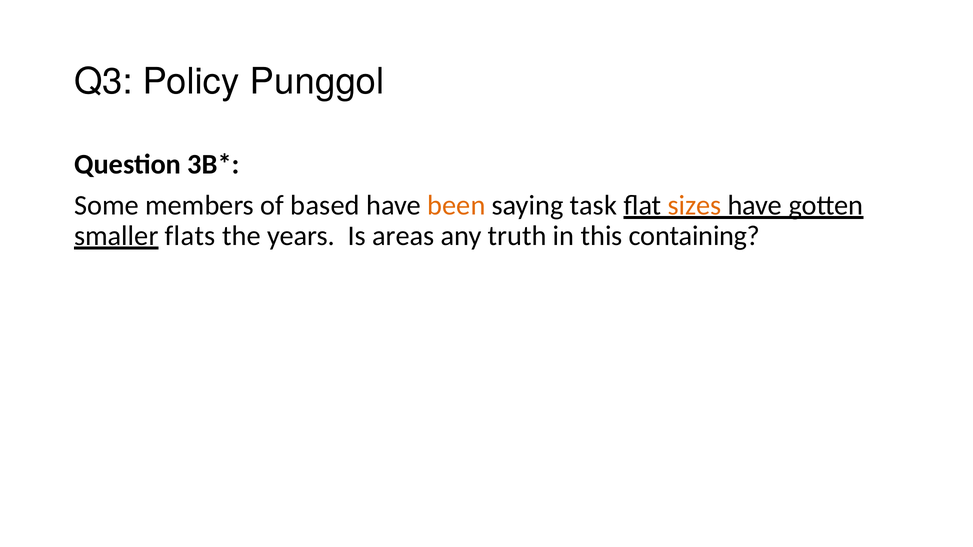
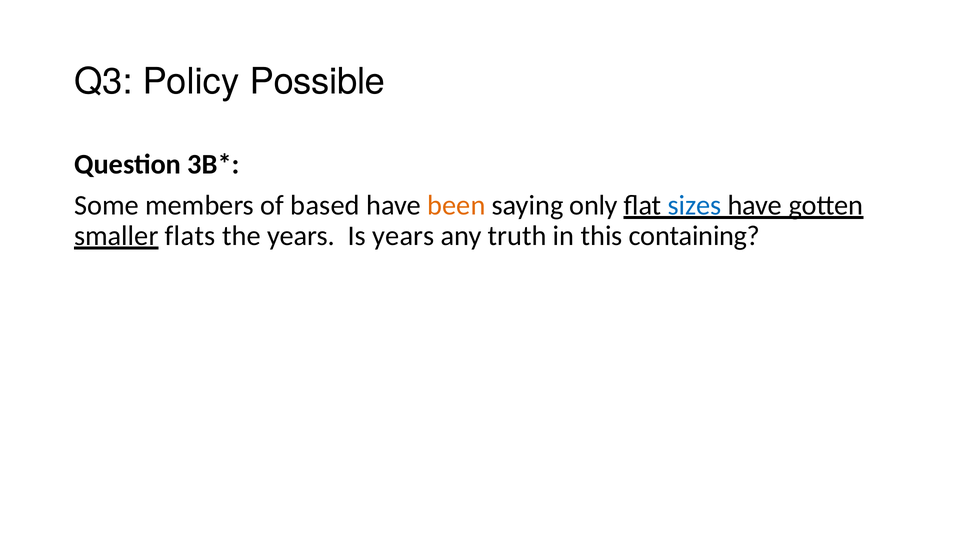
Punggol: Punggol -> Possible
task: task -> only
sizes colour: orange -> blue
Is areas: areas -> years
